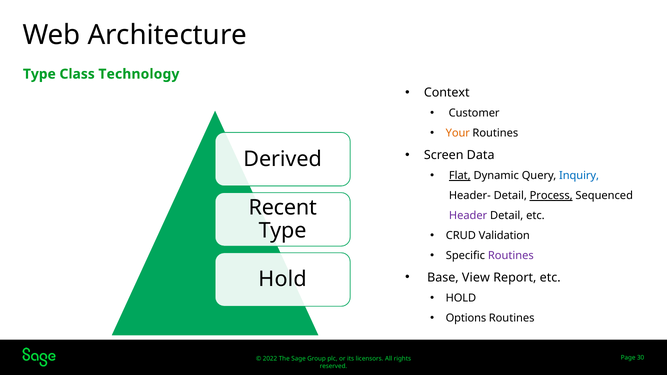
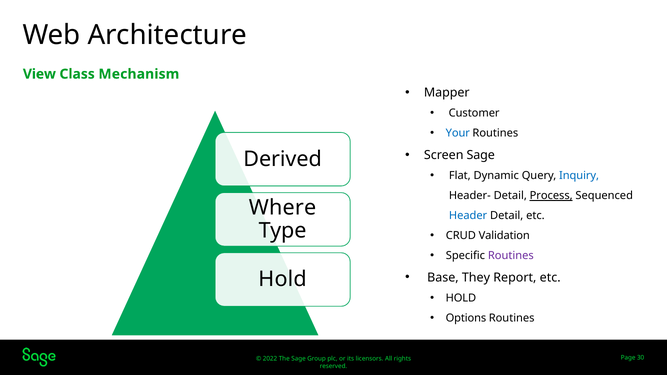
Type at (39, 74): Type -> View
Technology: Technology -> Mechanism
Context: Context -> Mapper
Your colour: orange -> blue
Screen Data: Data -> Sage
Flat underline: present -> none
Recent: Recent -> Where
Header colour: purple -> blue
View: View -> They
